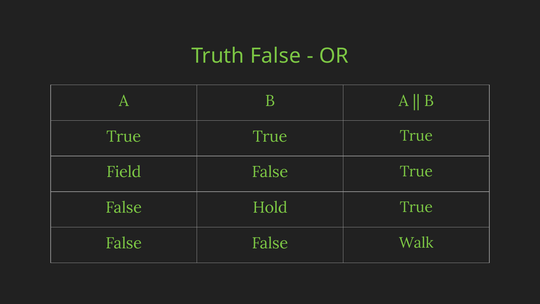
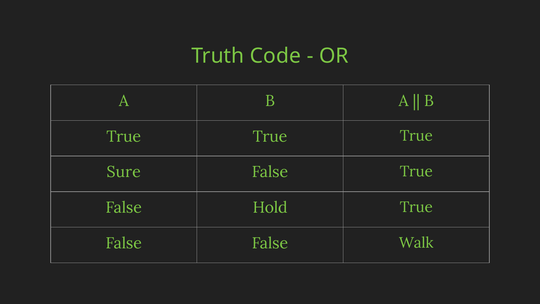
Truth False: False -> Code
Field: Field -> Sure
